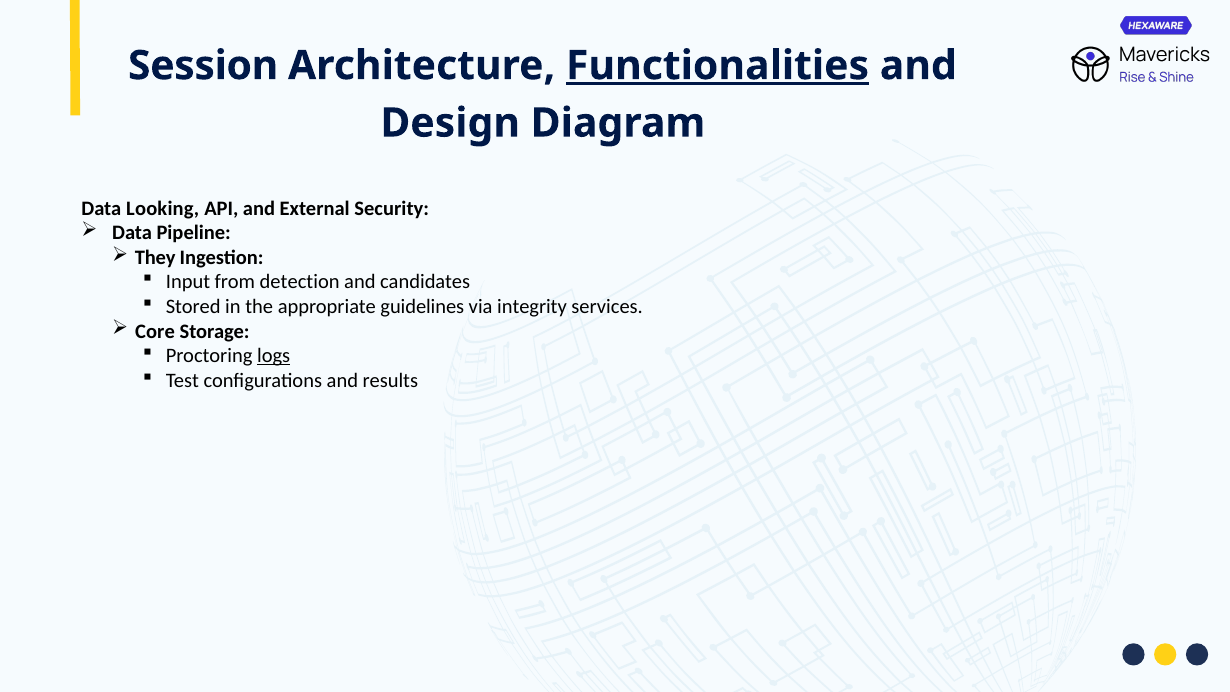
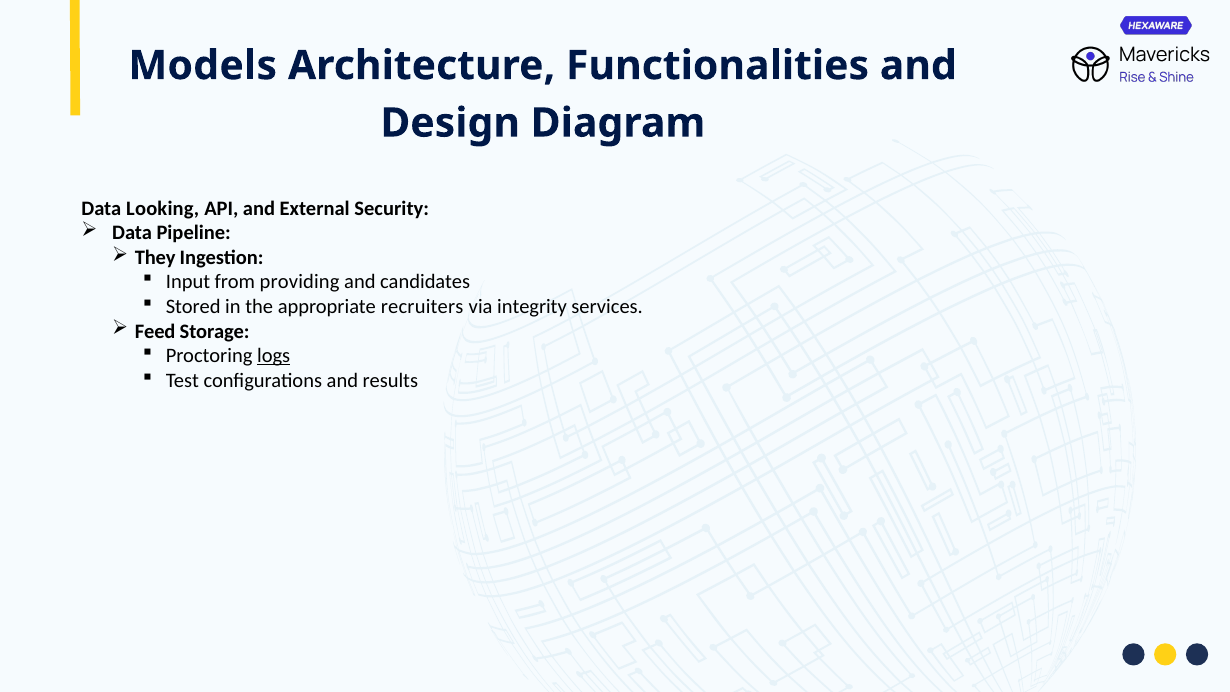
Session: Session -> Models
Functionalities underline: present -> none
detection: detection -> providing
guidelines: guidelines -> recruiters
Core: Core -> Feed
